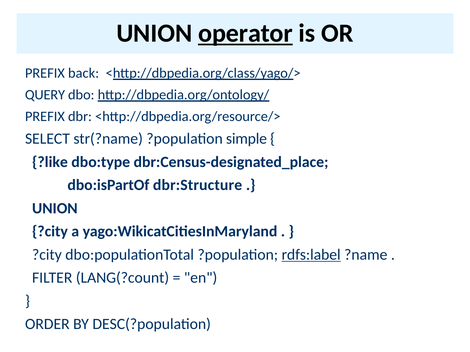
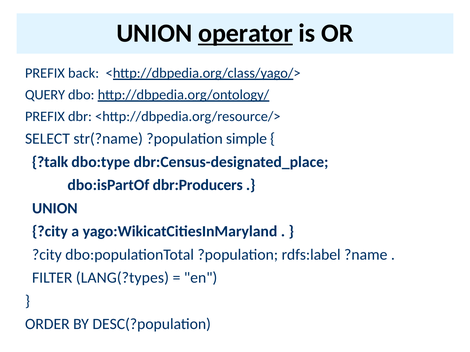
?like: ?like -> ?talk
dbr:Structure: dbr:Structure -> dbr:Producers
rdfs:label underline: present -> none
LANG(?count: LANG(?count -> LANG(?types
